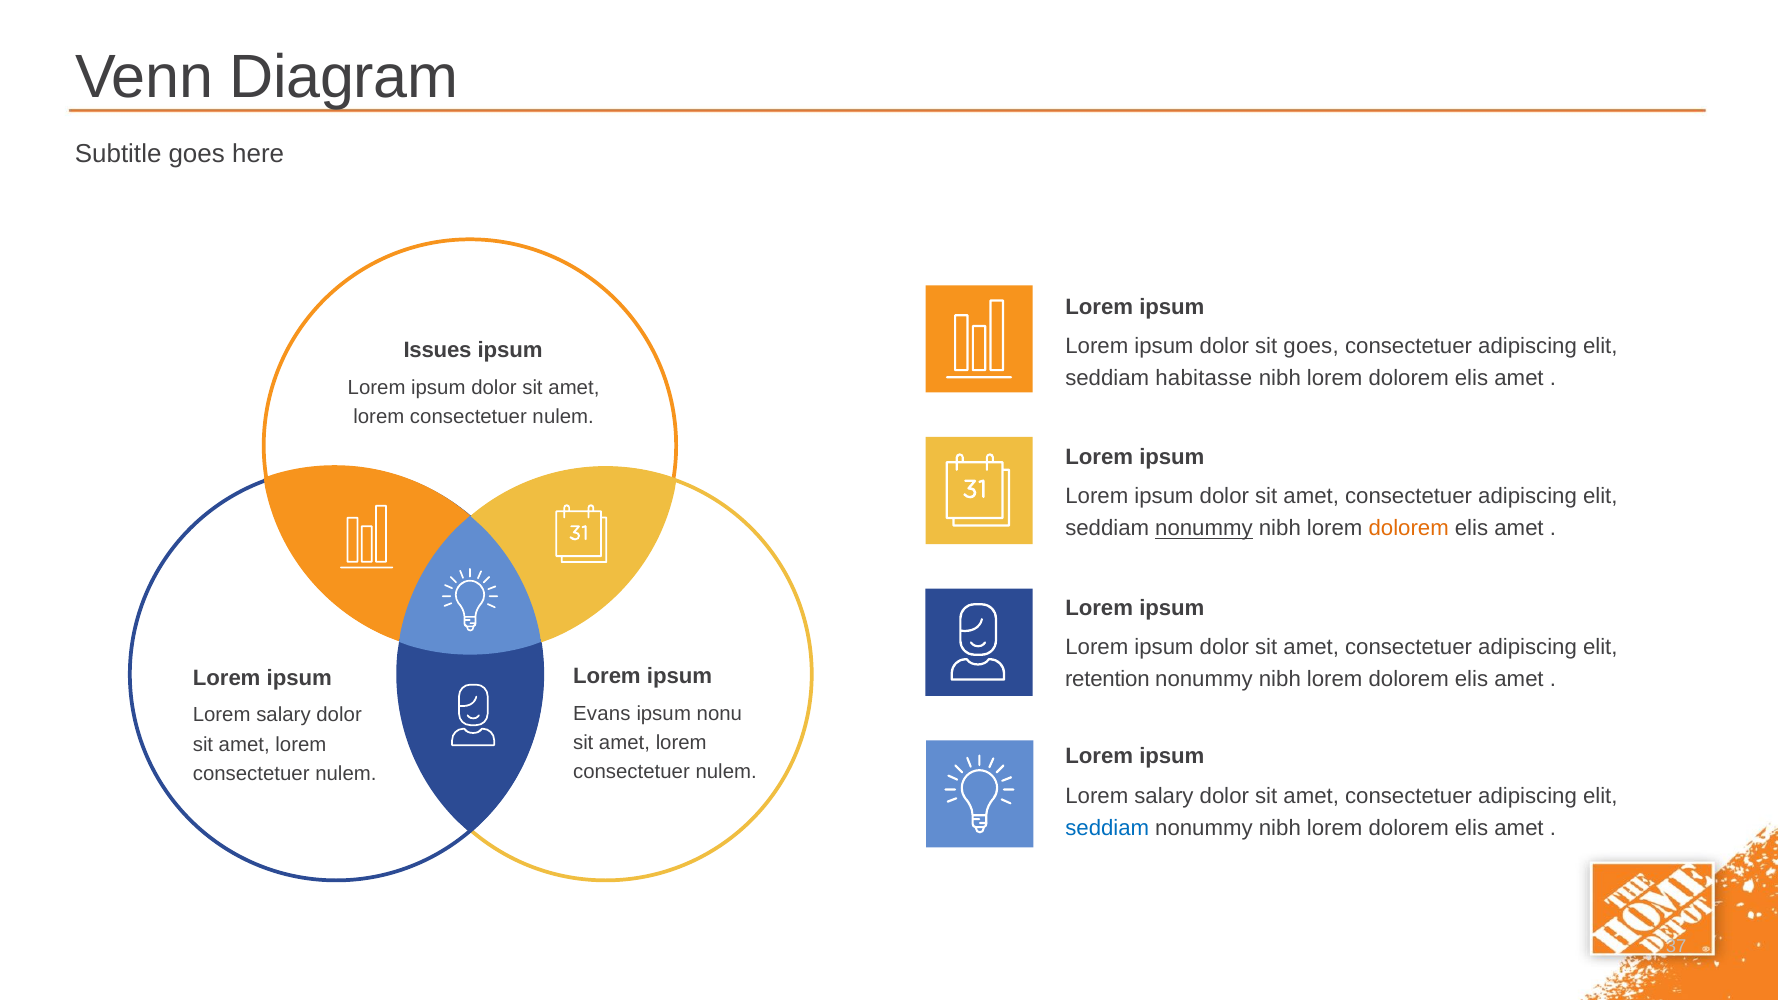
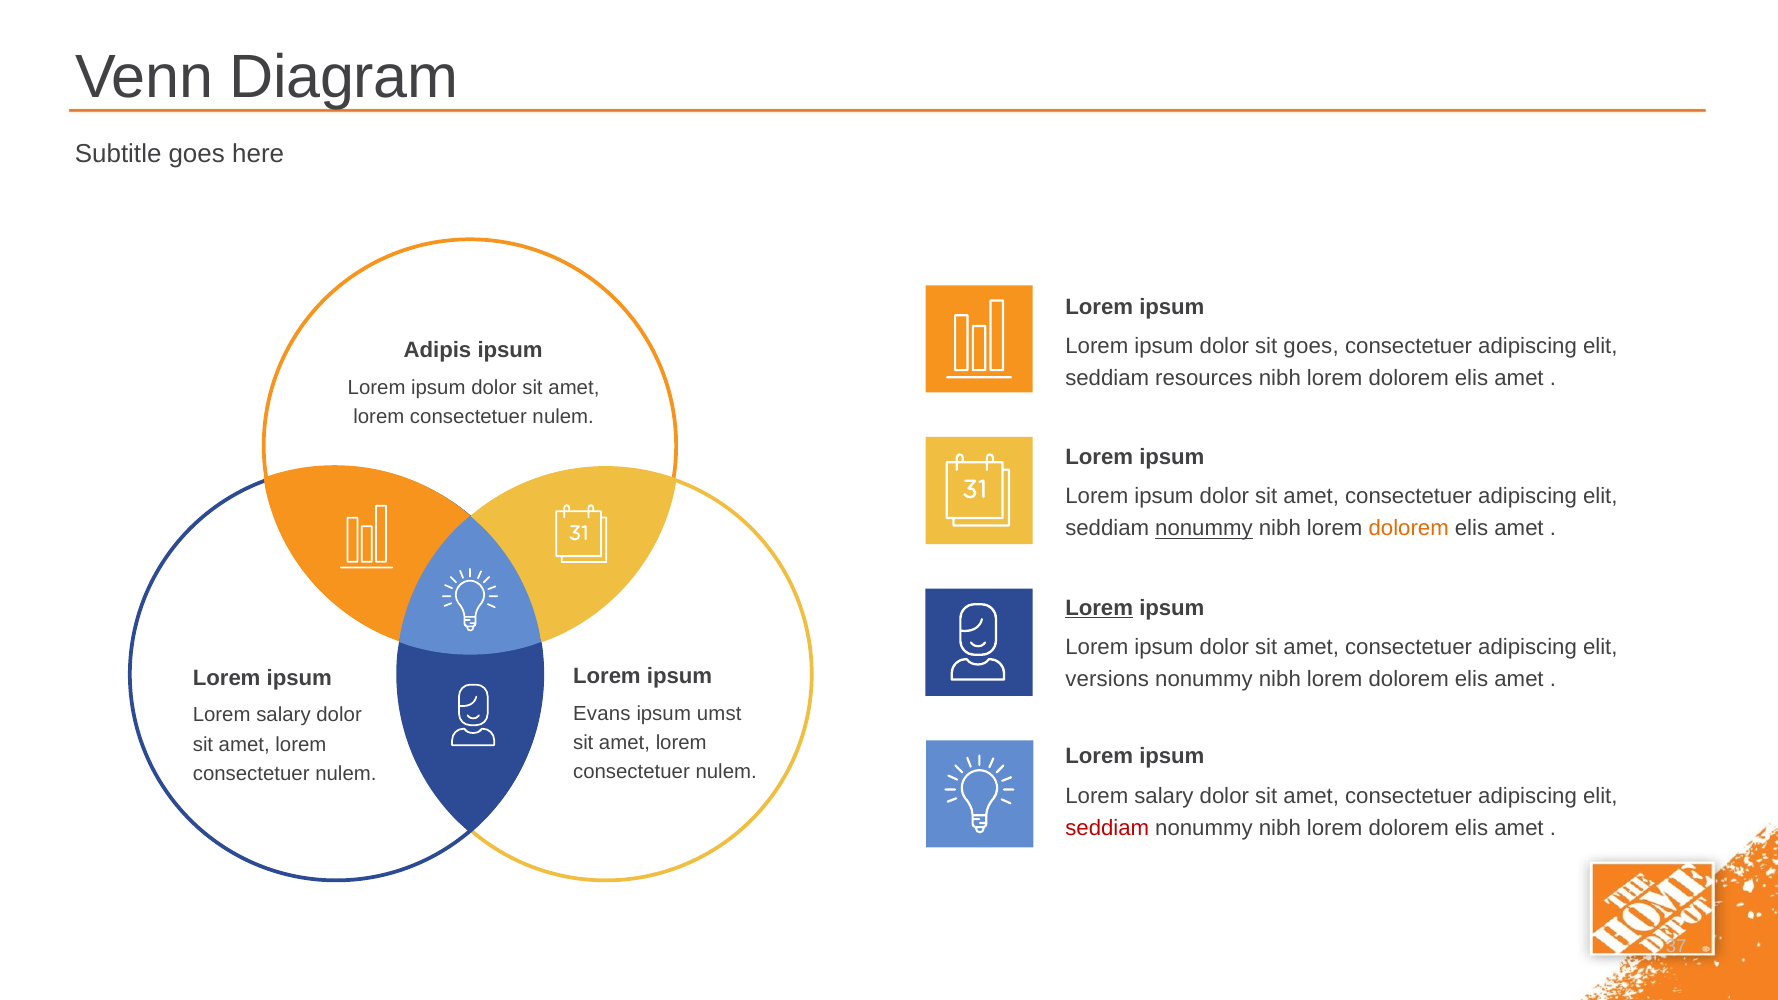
Issues: Issues -> Adipis
habitasse: habitasse -> resources
Lorem at (1099, 608) underline: none -> present
retention: retention -> versions
nonu: nonu -> umst
seddiam at (1107, 828) colour: blue -> red
